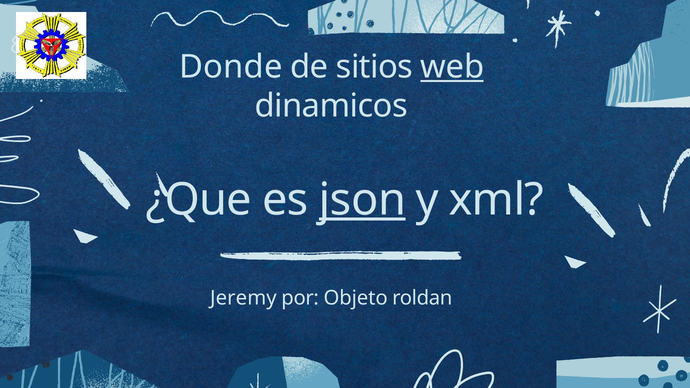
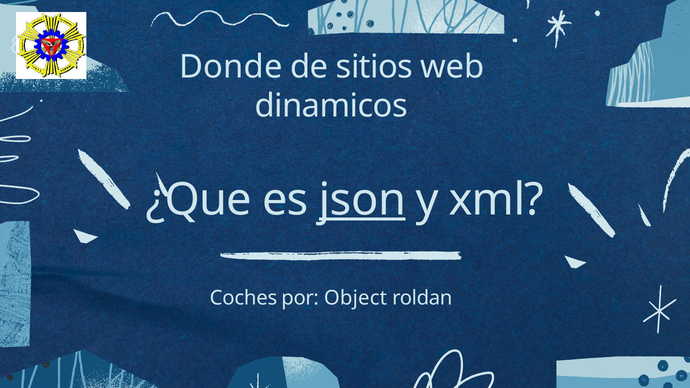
web underline: present -> none
Jeremy: Jeremy -> Coches
Objeto: Objeto -> Object
